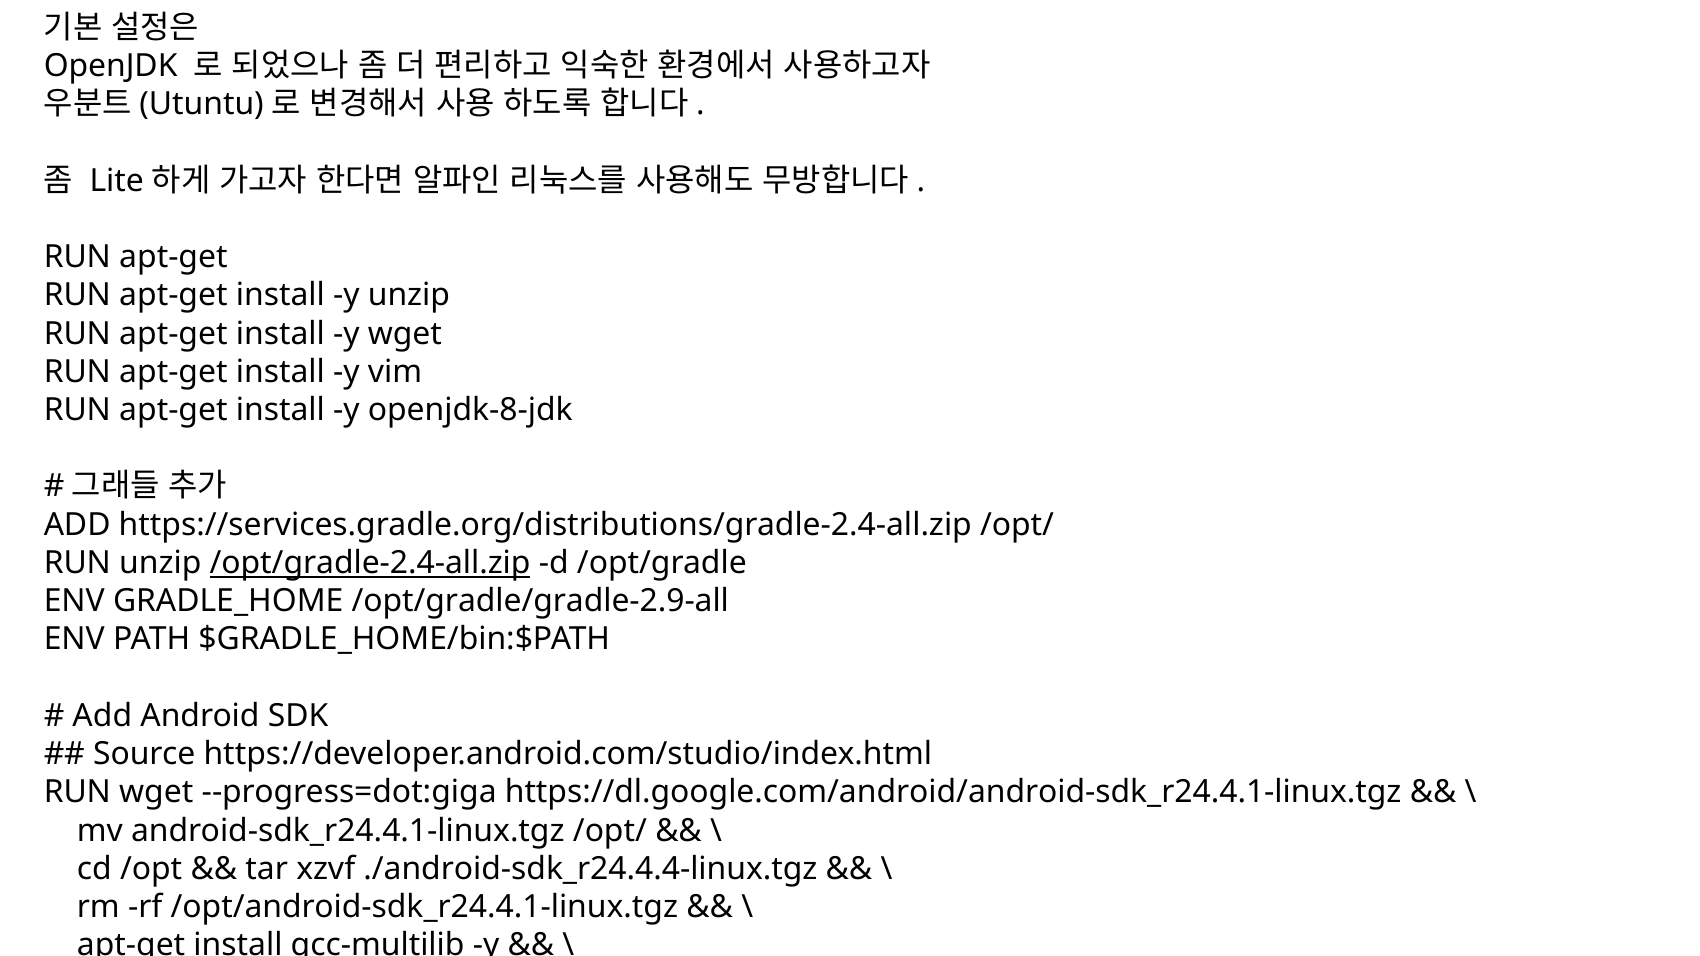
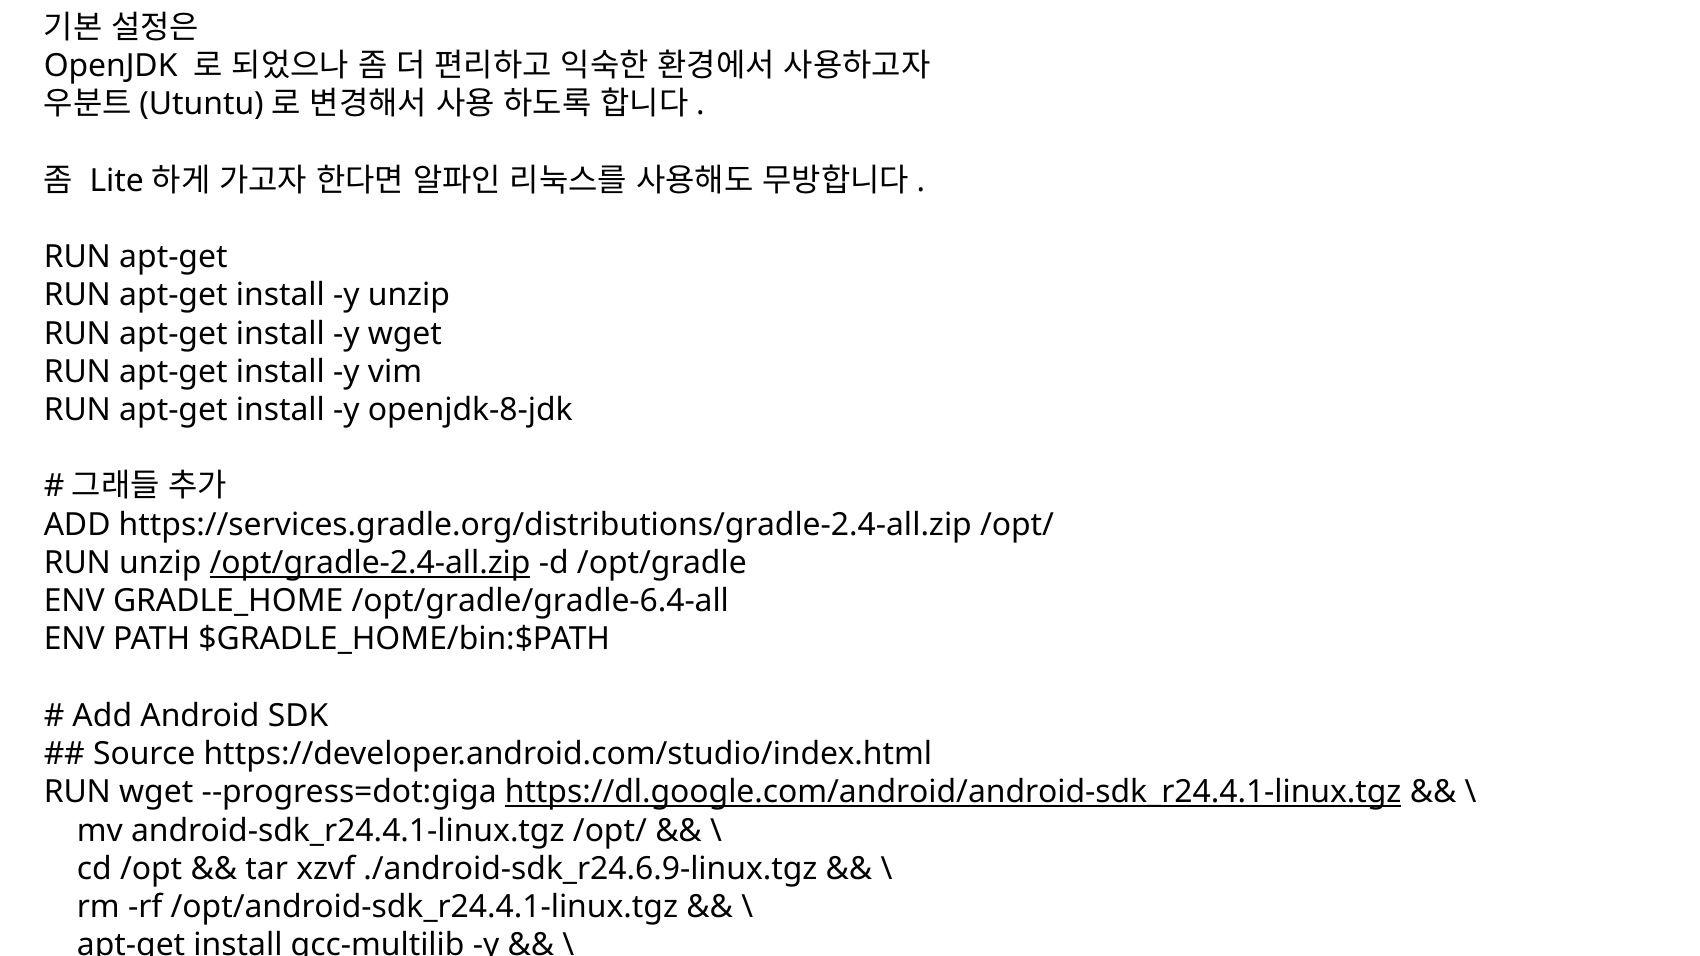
/opt/gradle/gradle-2.9-all: /opt/gradle/gradle-2.9-all -> /opt/gradle/gradle-6.4-all
https://dl.google.com/android/android-sdk_r24.4.1-linux.tgz underline: none -> present
./android-sdk_r24.4.4-linux.tgz: ./android-sdk_r24.4.4-linux.tgz -> ./android-sdk_r24.6.9-linux.tgz
